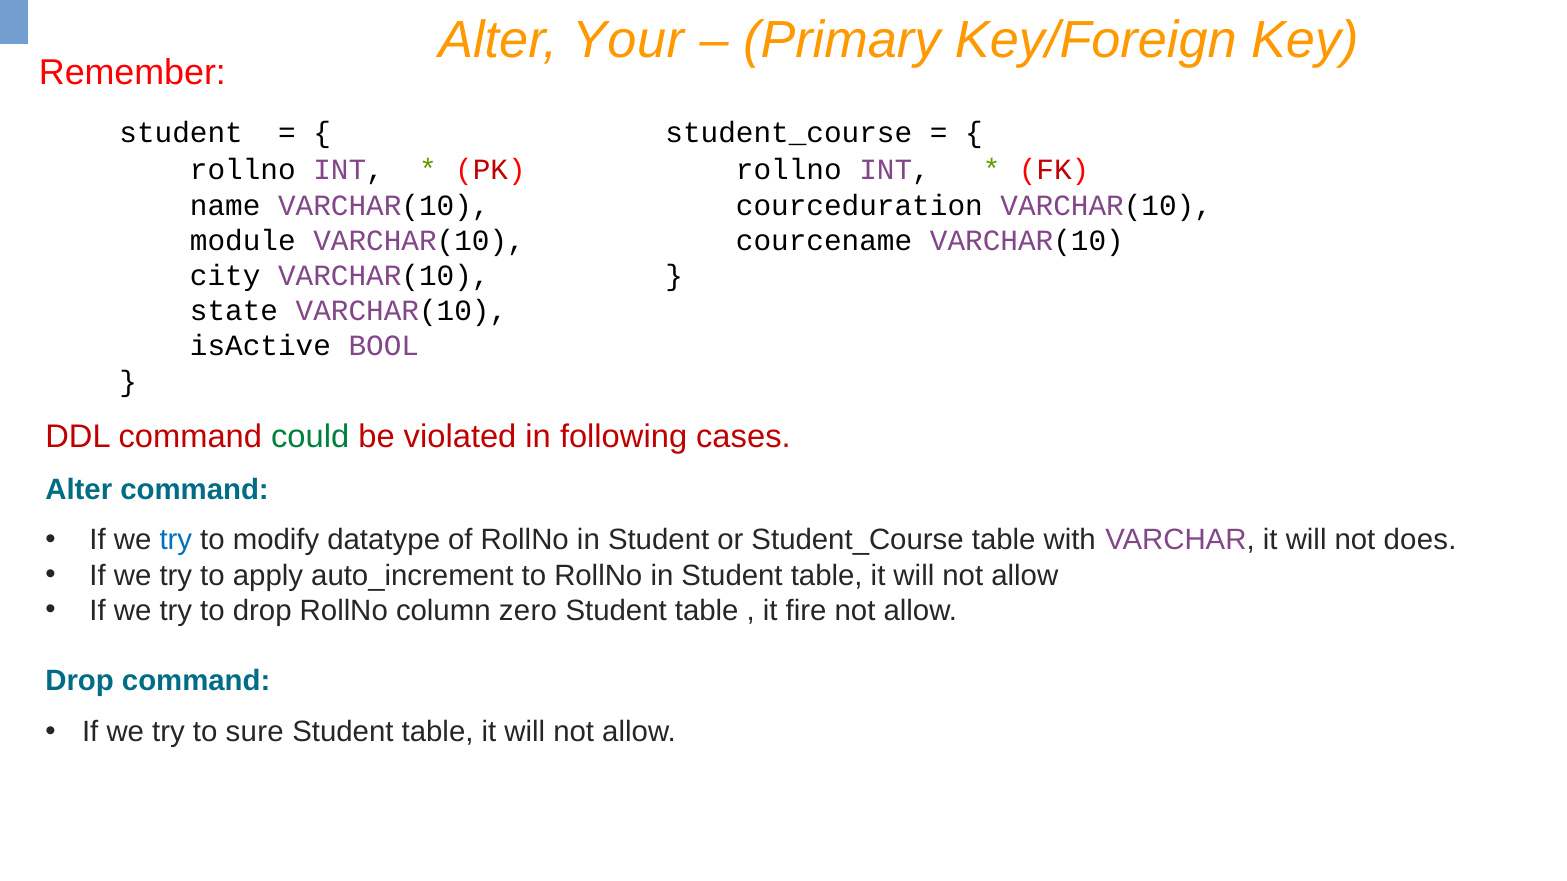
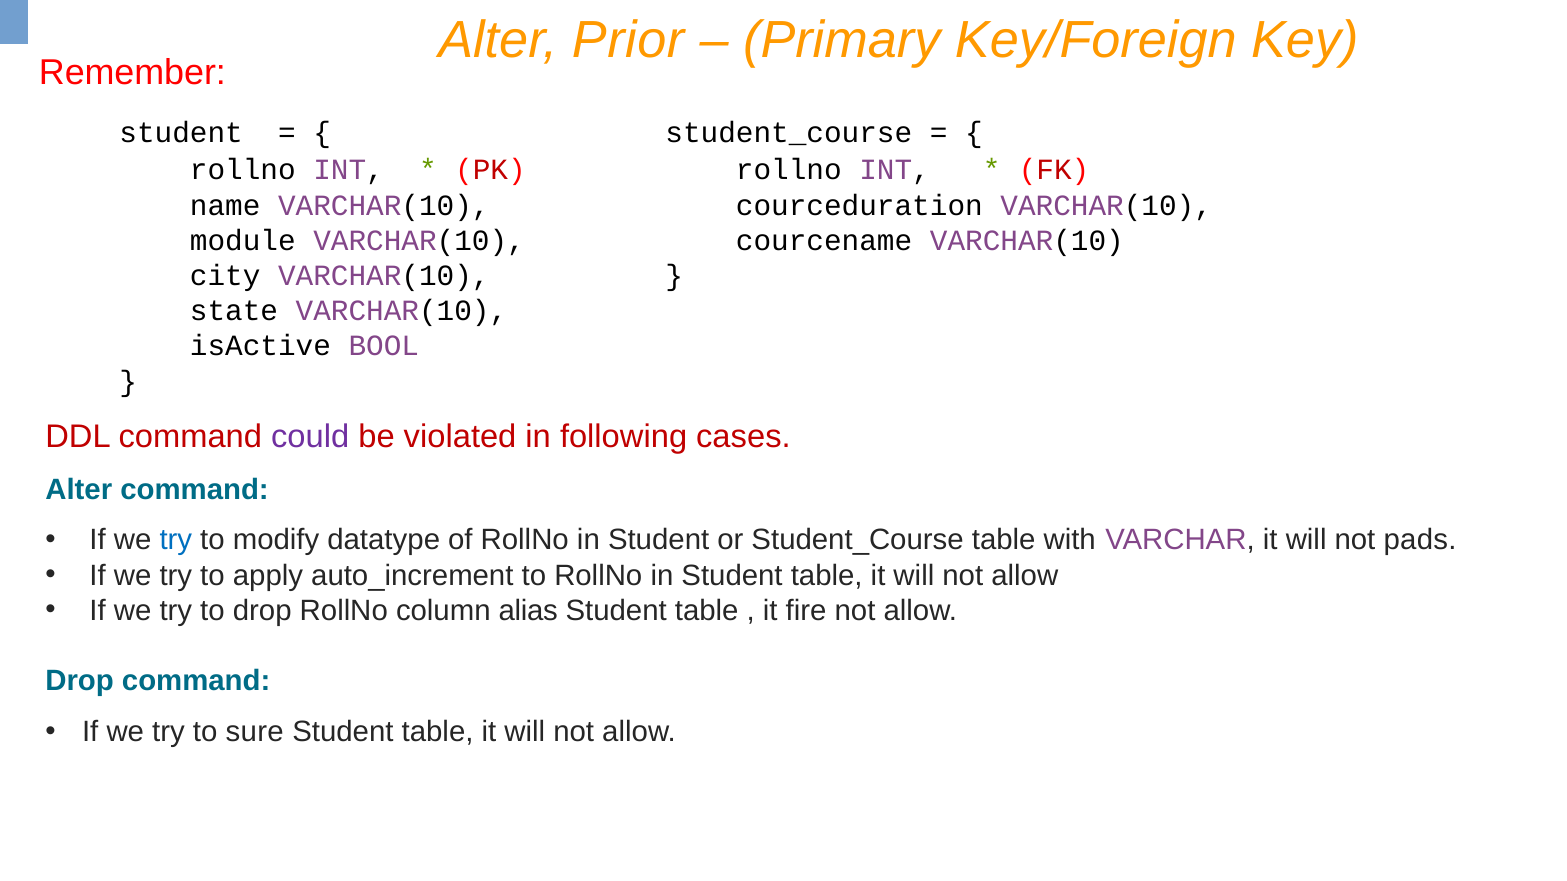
Your: Your -> Prior
could colour: green -> purple
does: does -> pads
zero: zero -> alias
